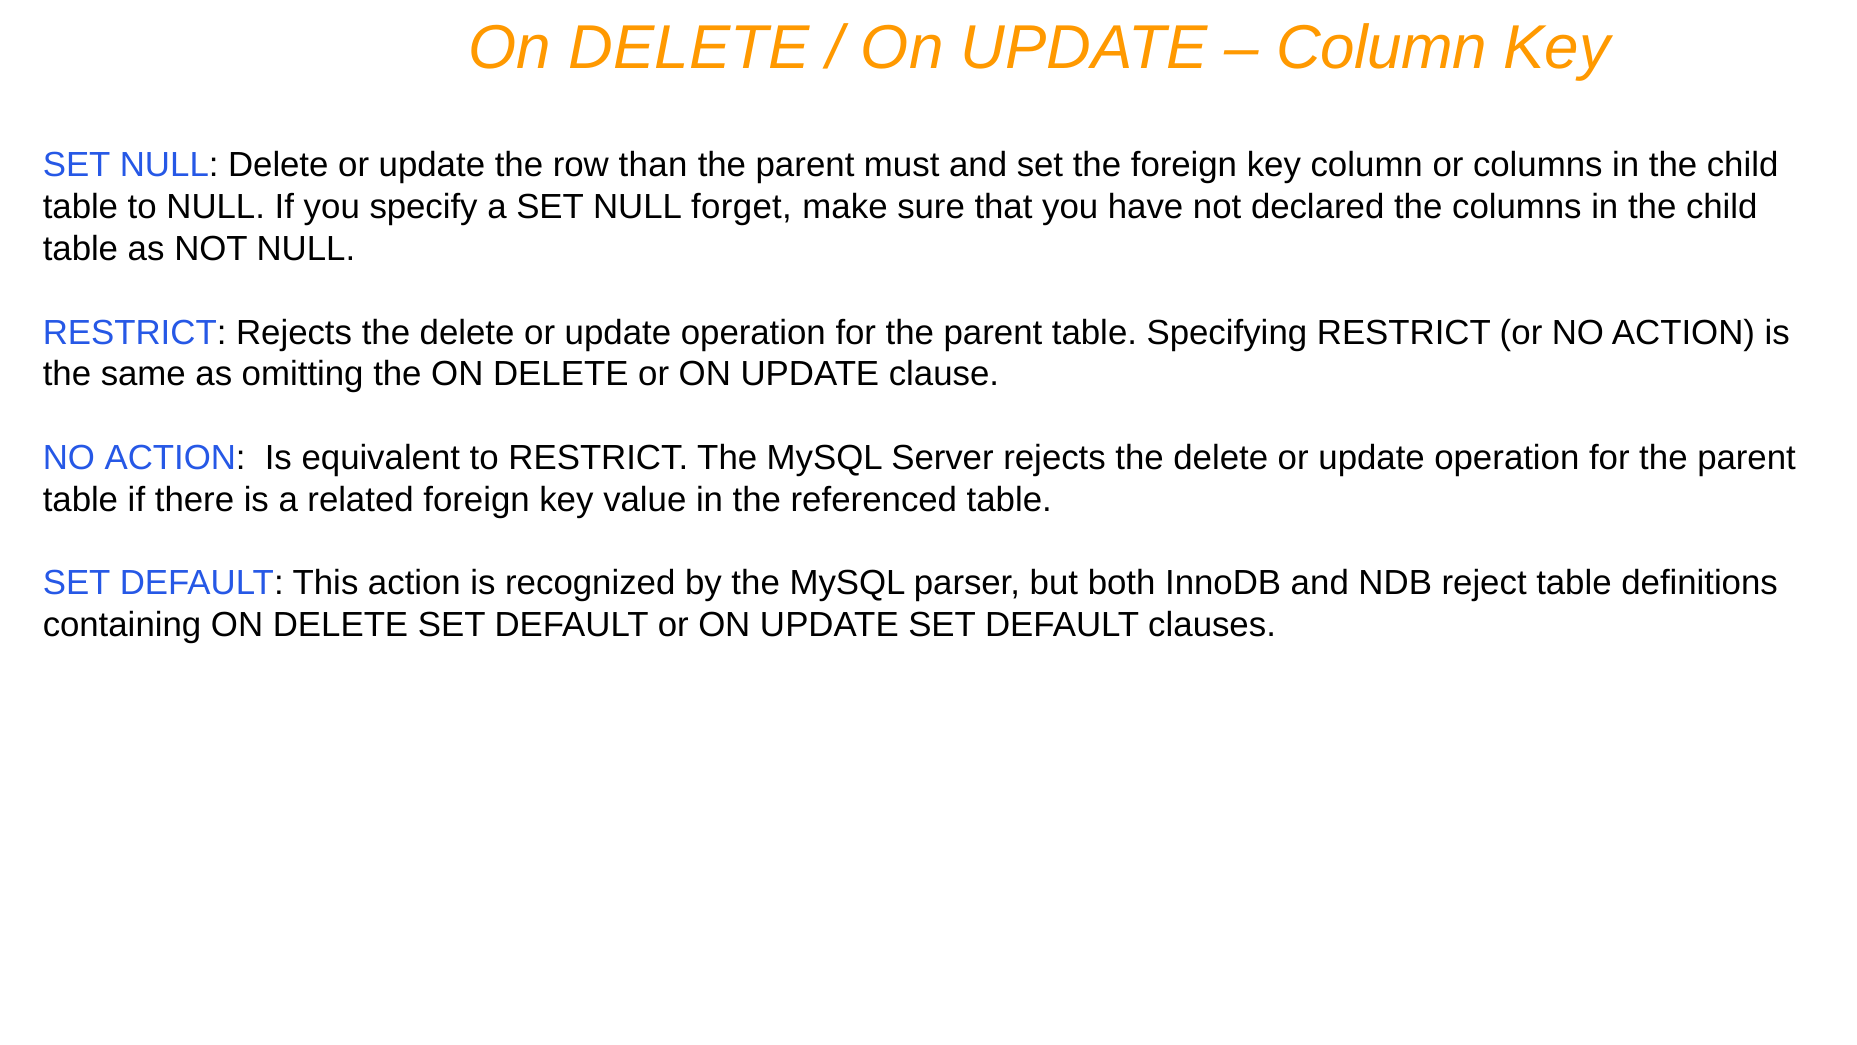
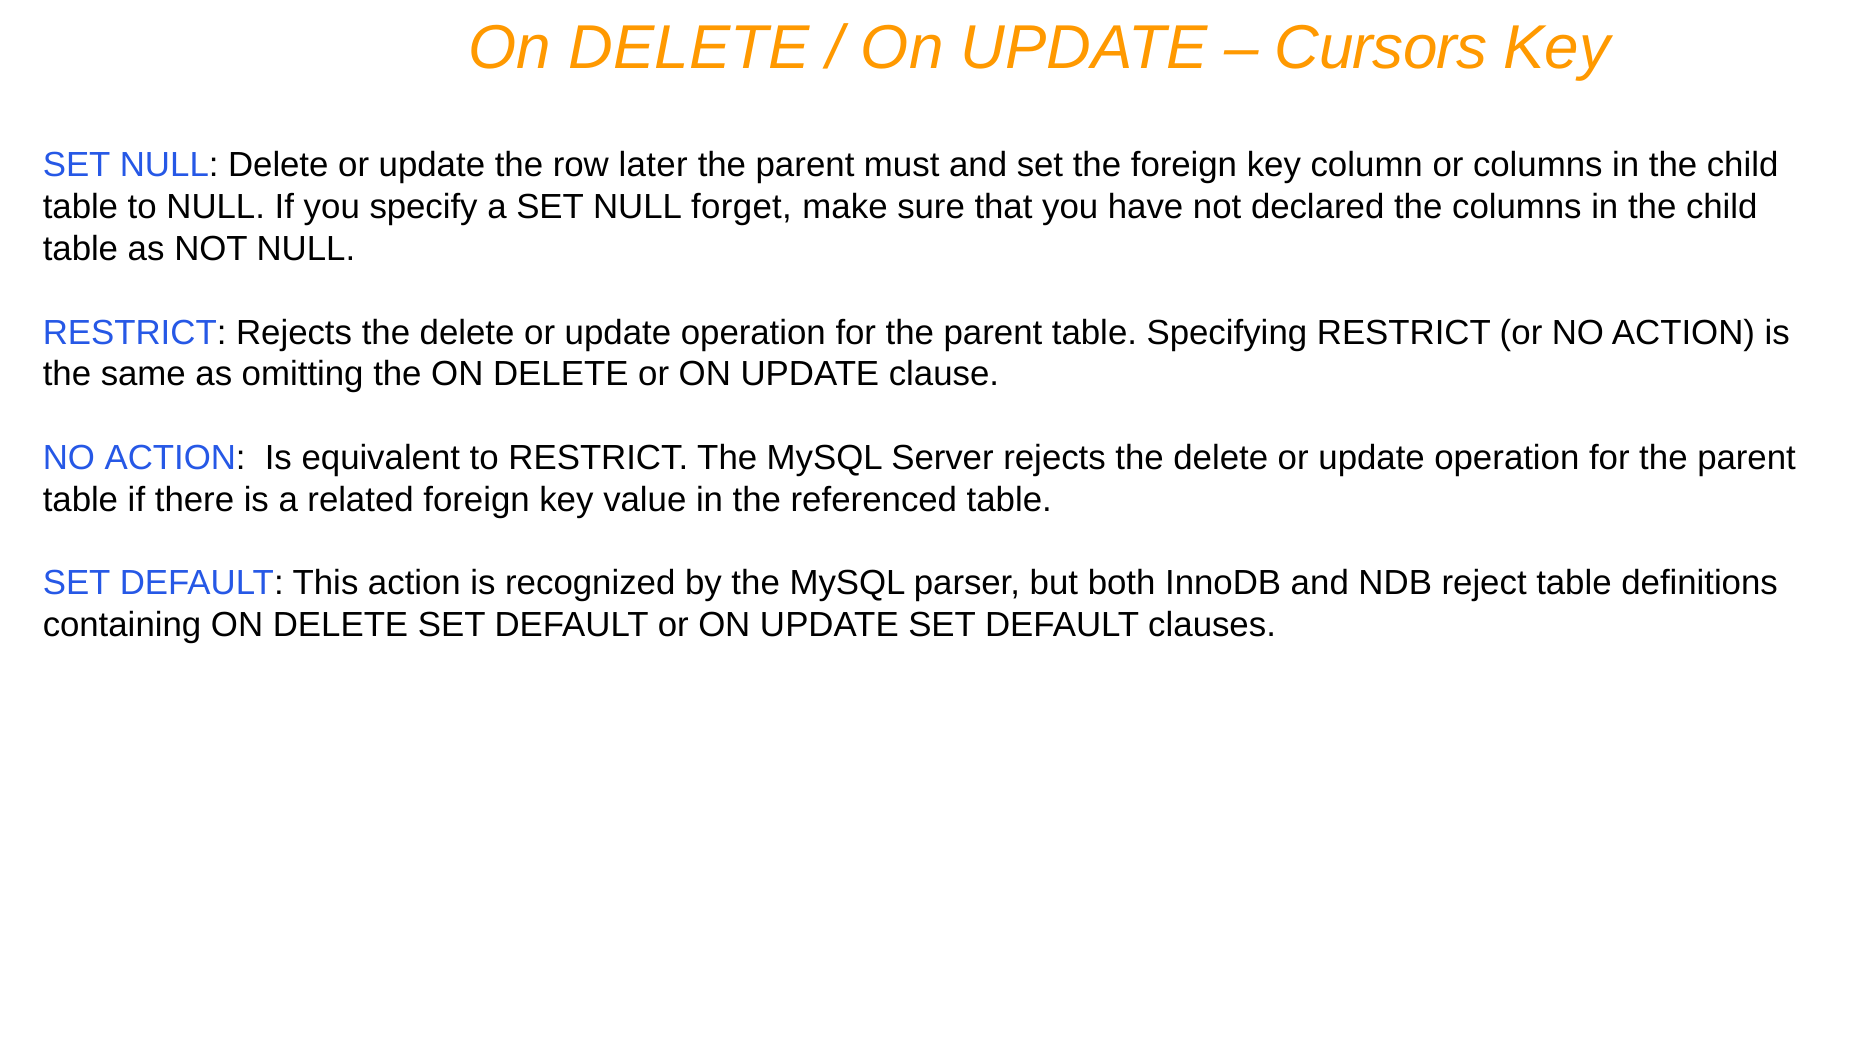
Column at (1381, 48): Column -> Cursors
than: than -> later
